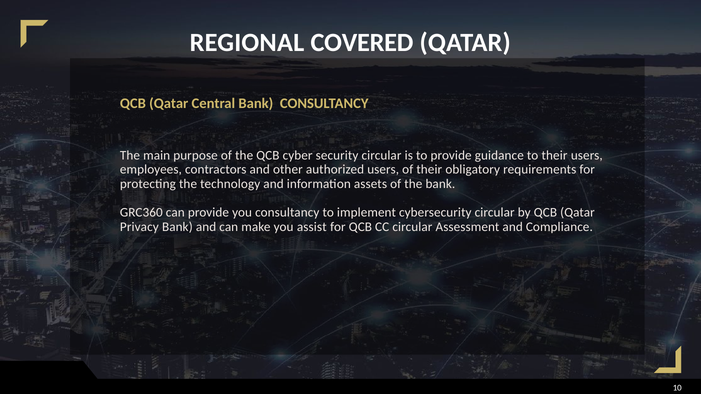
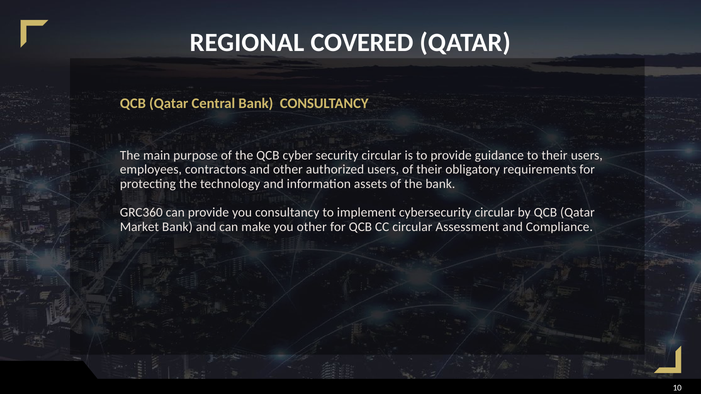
Privacy: Privacy -> Market
you assist: assist -> other
